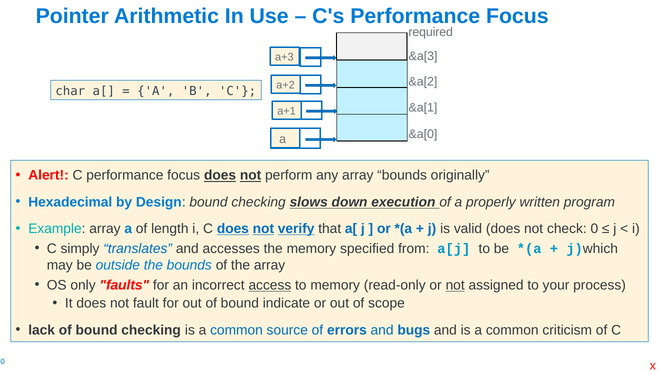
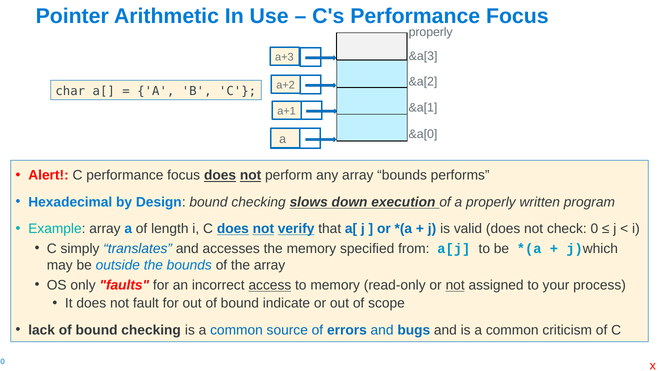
required at (431, 32): required -> properly
originally: originally -> performs
